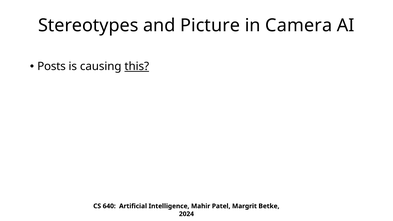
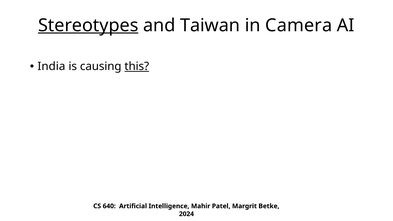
Stereotypes underline: none -> present
Picture: Picture -> Taiwan
Posts: Posts -> India
